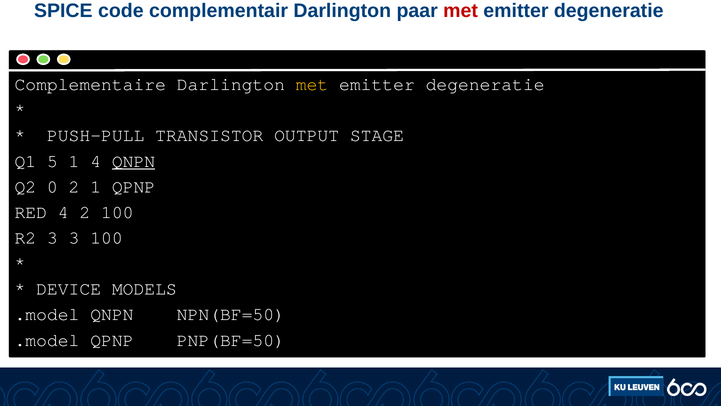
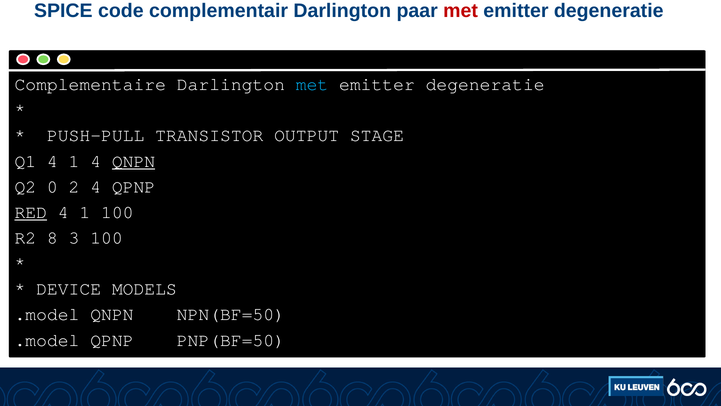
met at (312, 84) colour: yellow -> light blue
Q1 5: 5 -> 4
2 1: 1 -> 4
RED underline: none -> present
2 at (85, 212): 2 -> 1
R2 3: 3 -> 8
